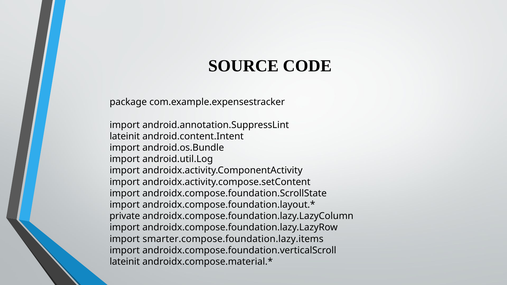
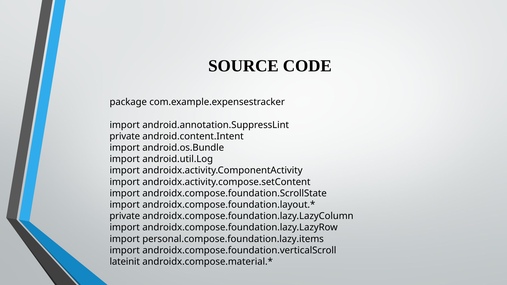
lateinit at (125, 136): lateinit -> private
smarter.compose.foundation.lazy.items: smarter.compose.foundation.lazy.items -> personal.compose.foundation.lazy.items
